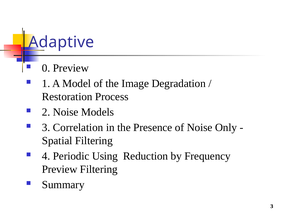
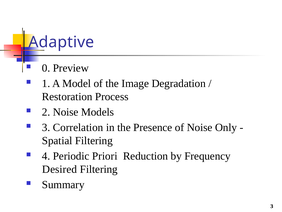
Using: Using -> Priori
Preview at (60, 169): Preview -> Desired
